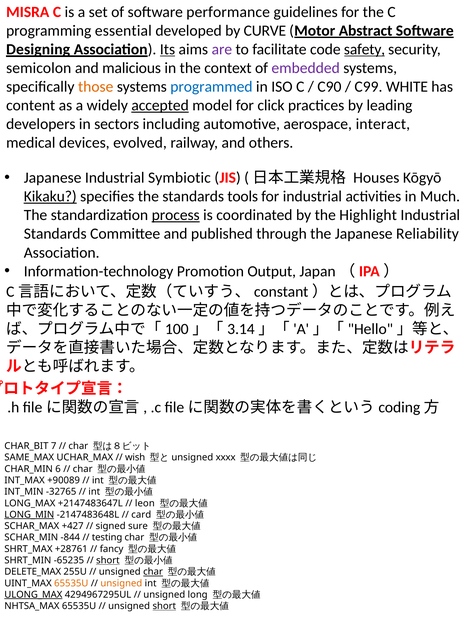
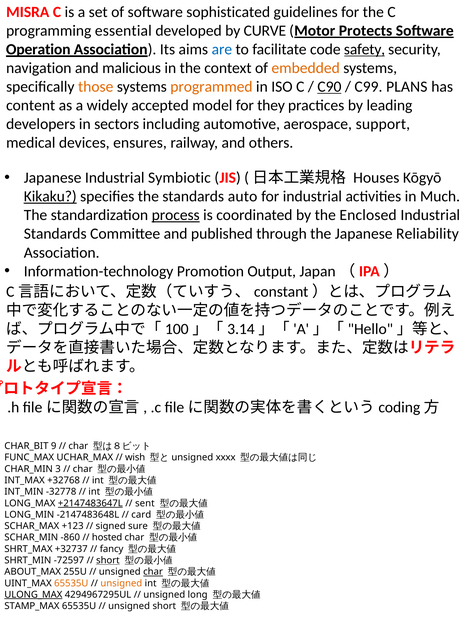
performance: performance -> sophisticated
Abstract: Abstract -> Protects
Designing: Designing -> Operation
Its underline: present -> none
are colour: purple -> blue
semicolon: semicolon -> navigation
embedded colour: purple -> orange
programmed colour: blue -> orange
C90 underline: none -> present
WHITE: WHITE -> PLANS
accepted underline: present -> none
click: click -> they
interact: interact -> support
evolved: evolved -> ensures
tools: tools -> auto
Highlight: Highlight -> Enclosed
7: 7 -> 9
SAME_MAX: SAME_MAX -> FUNC_MAX
6: 6 -> 3
+90089: +90089 -> +32768
-32765: -32765 -> -32778
+2147483647L underline: none -> present
leon: leon -> sent
LONG_MIN underline: present -> none
+427: +427 -> +123
-844: -844 -> -860
testing: testing -> hosted
+28761: +28761 -> +32737
-65235: -65235 -> -72597
DELETE_MAX: DELETE_MAX -> ABOUT_MAX
NHTSA_MAX: NHTSA_MAX -> STAMP_MAX
short at (164, 606) underline: present -> none
